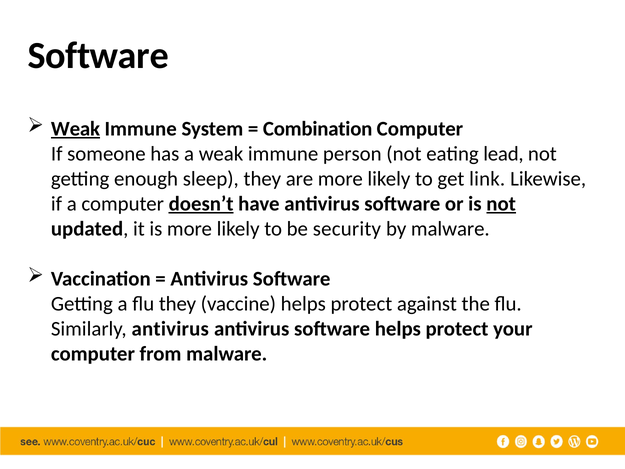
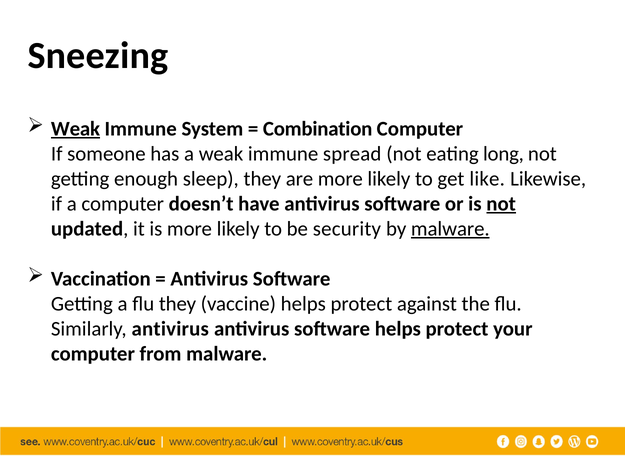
Software at (98, 56): Software -> Sneezing
person: person -> spread
lead: lead -> long
link: link -> like
doesn’t underline: present -> none
malware at (450, 229) underline: none -> present
